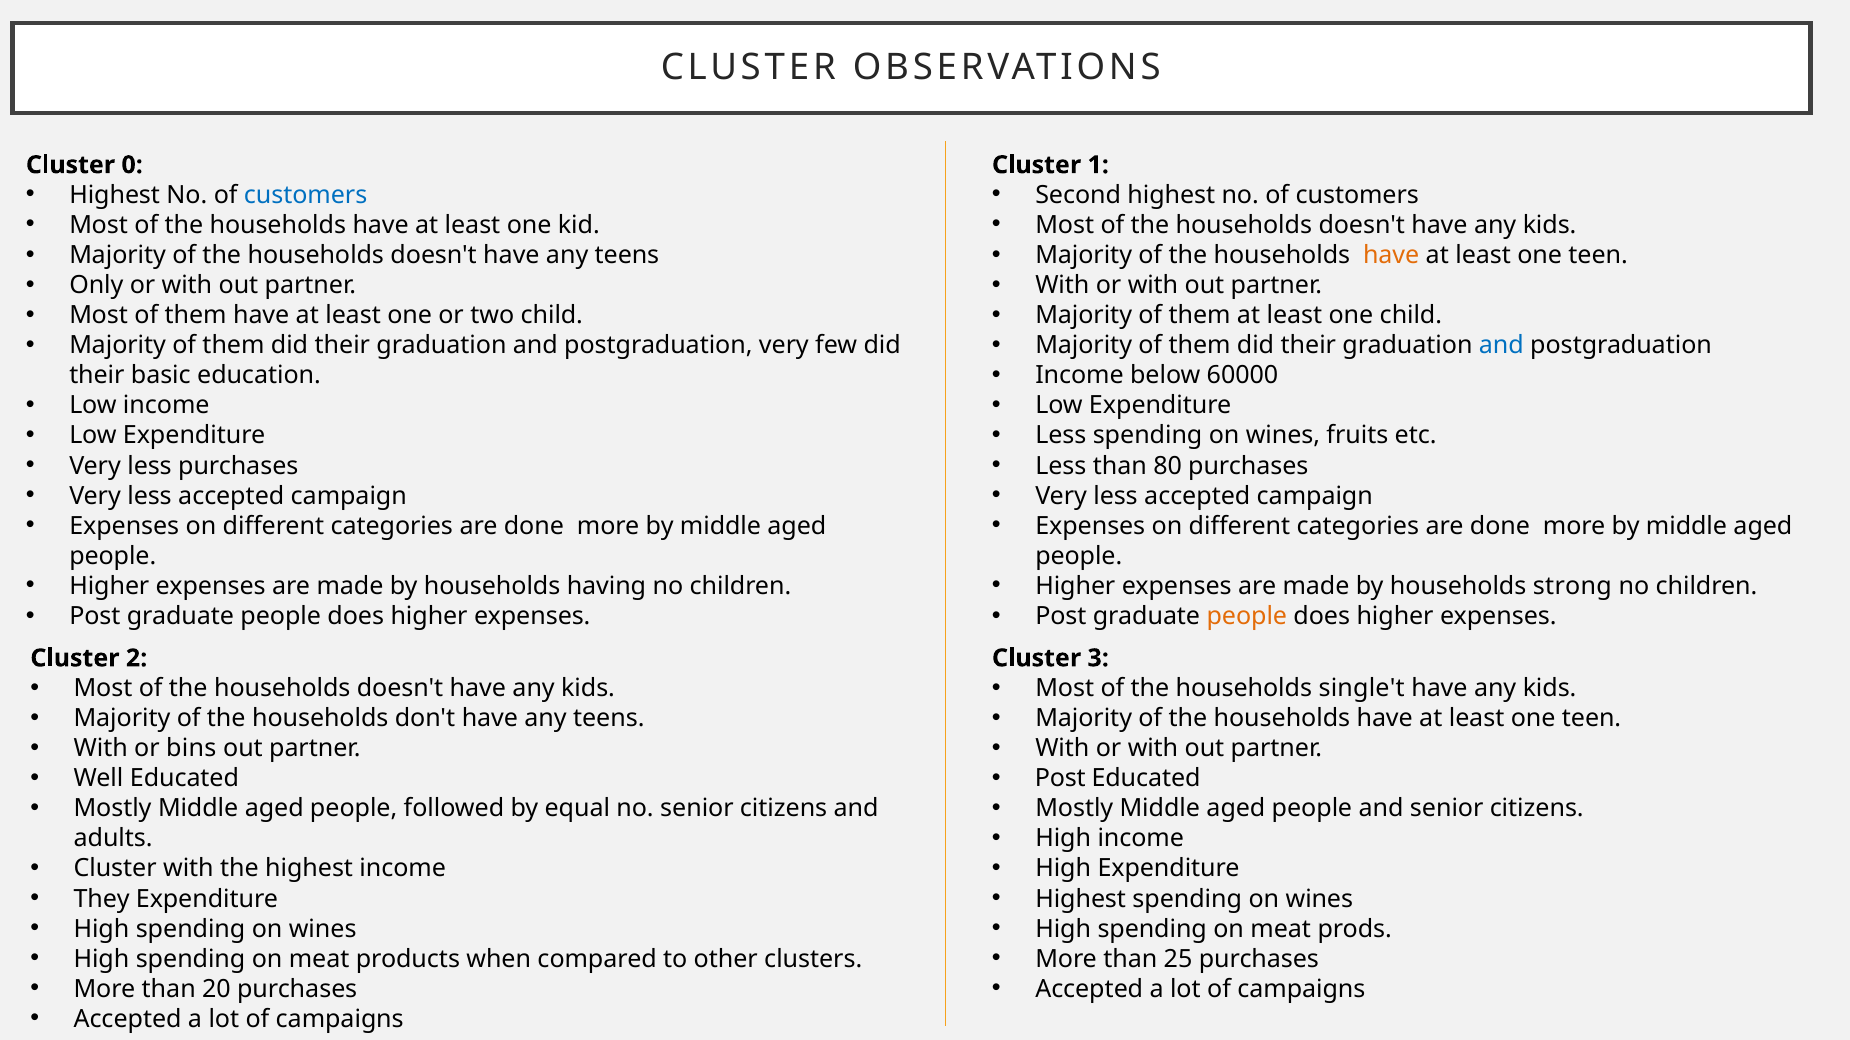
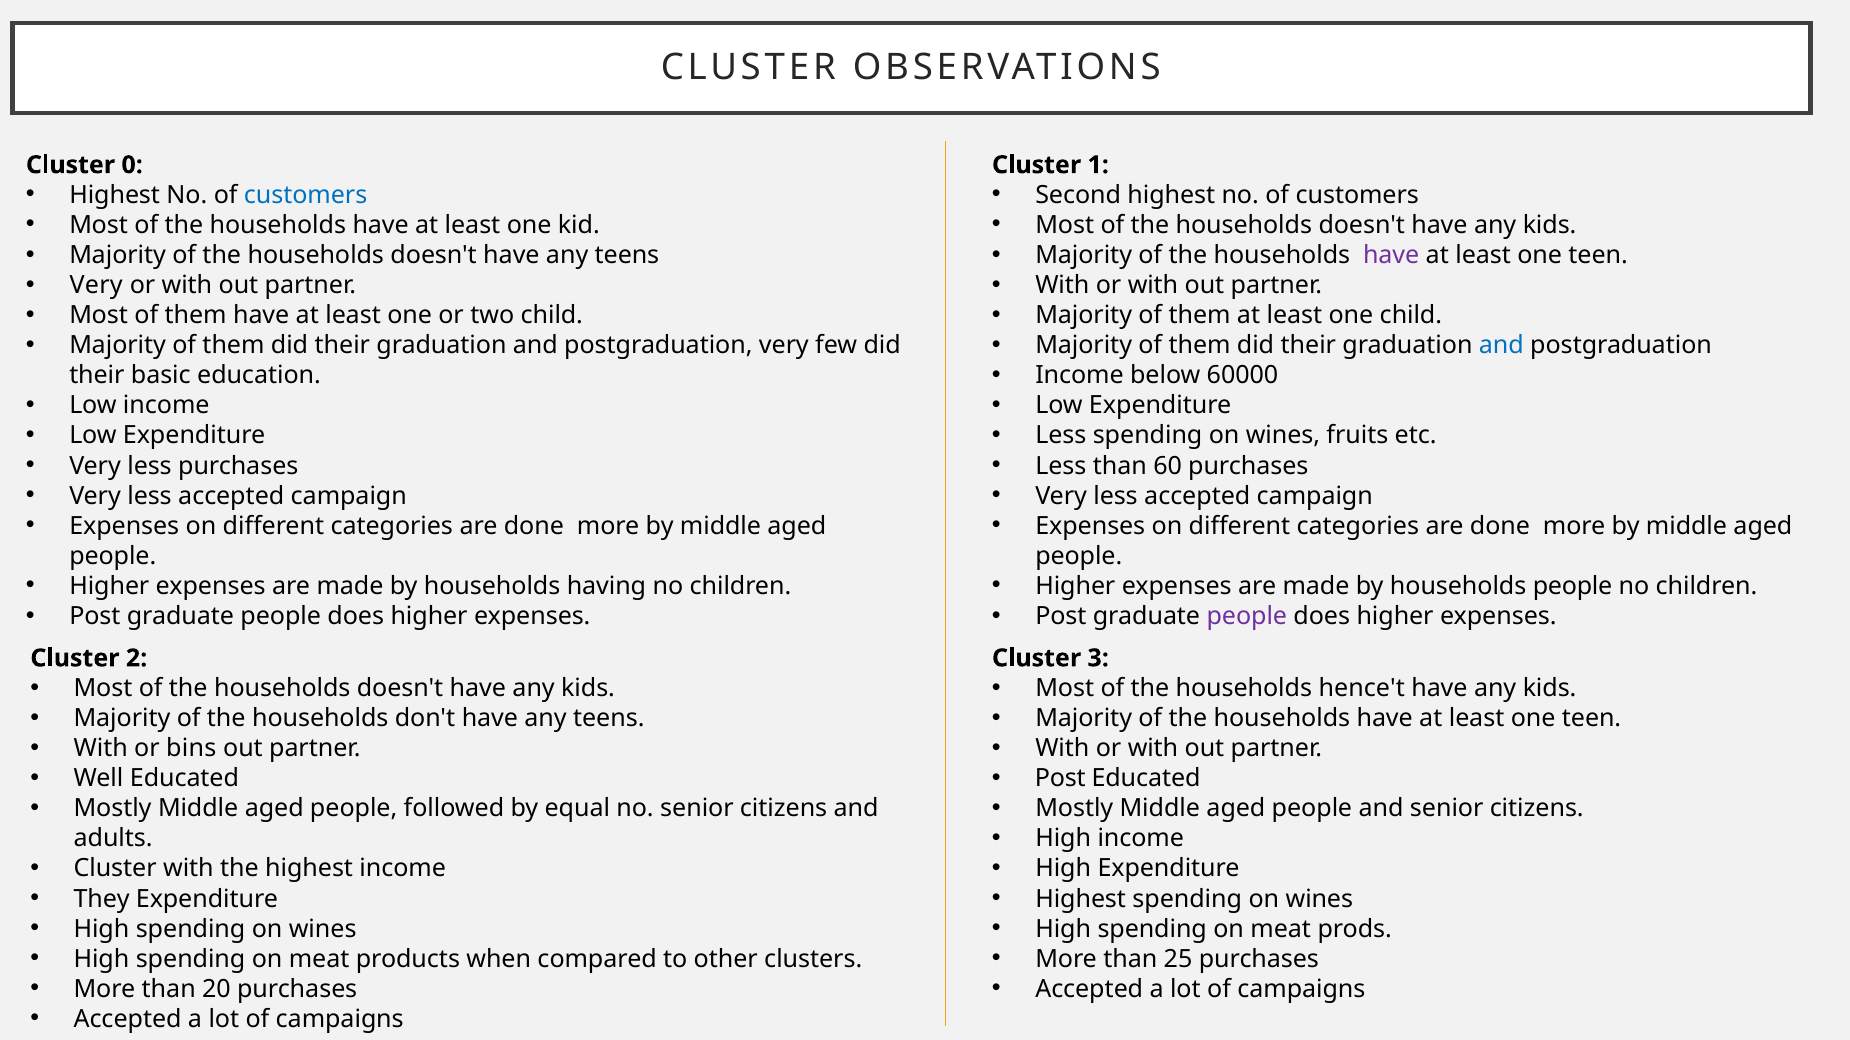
have at (1391, 255) colour: orange -> purple
Only at (96, 285): Only -> Very
80: 80 -> 60
households strong: strong -> people
people at (1247, 617) colour: orange -> purple
single't: single't -> hence't
